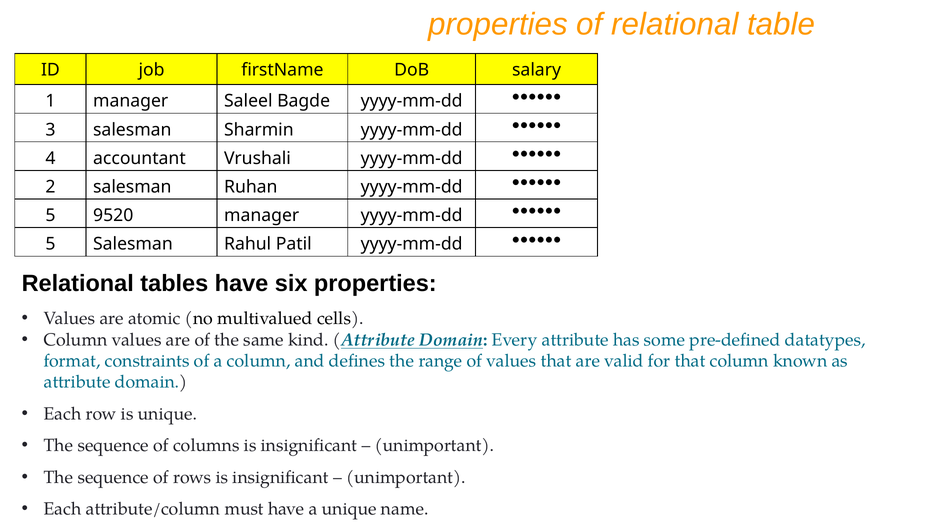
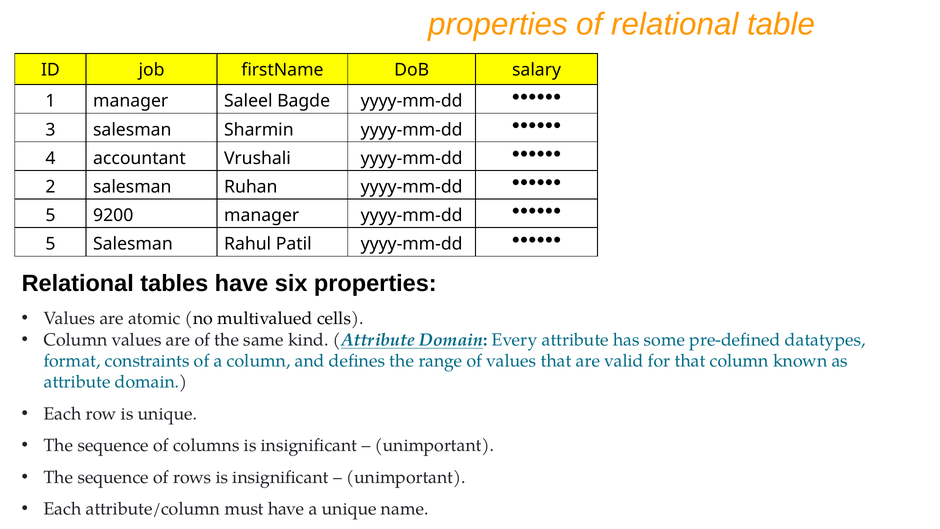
9520: 9520 -> 9200
